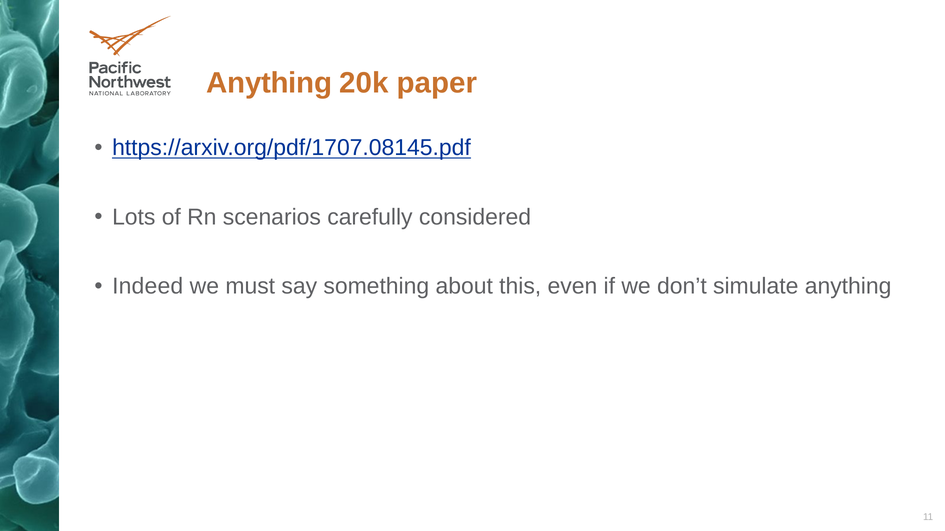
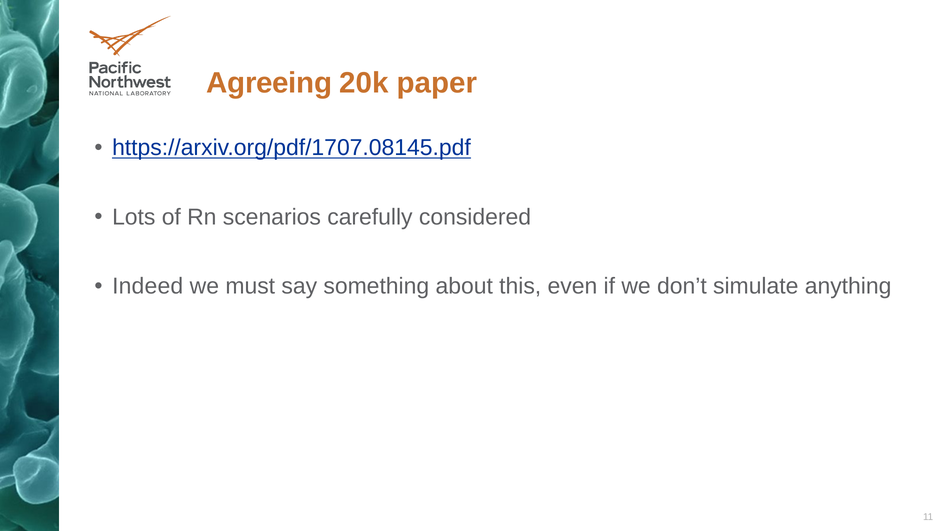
Anything at (269, 83): Anything -> Agreeing
